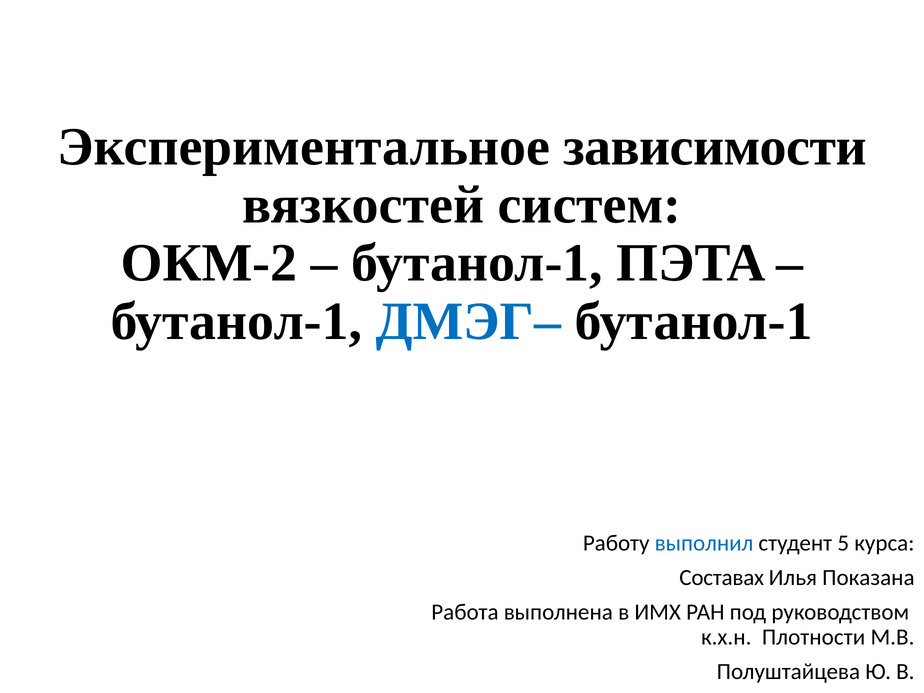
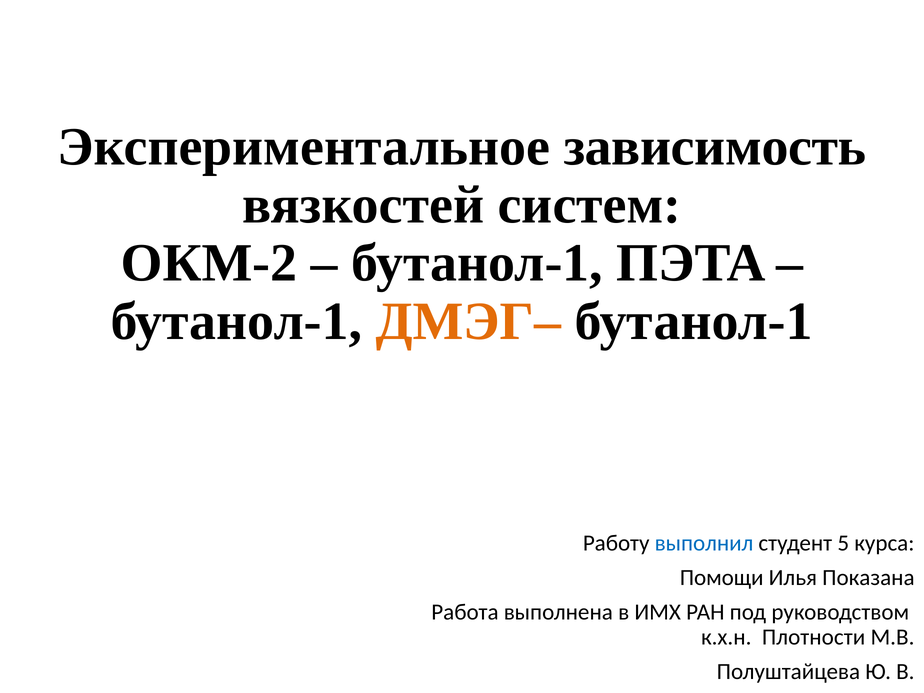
зависимости: зависимости -> зависимость
ДMЭГ– colour: blue -> orange
Составах: Составах -> Помощи
